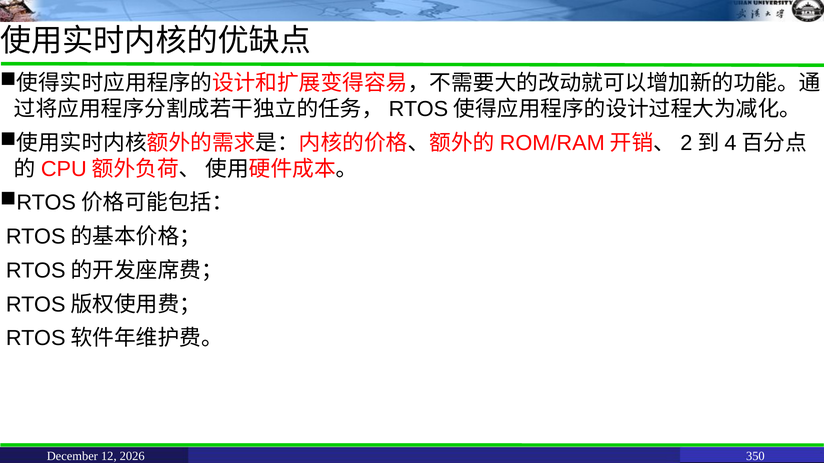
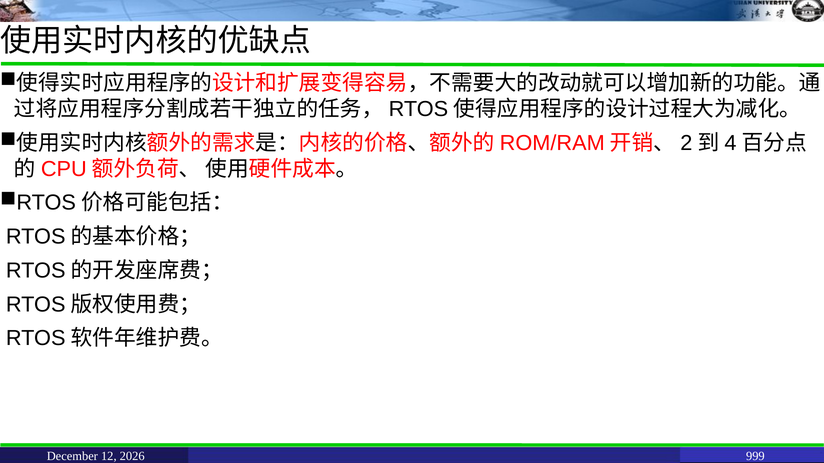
350: 350 -> 999
